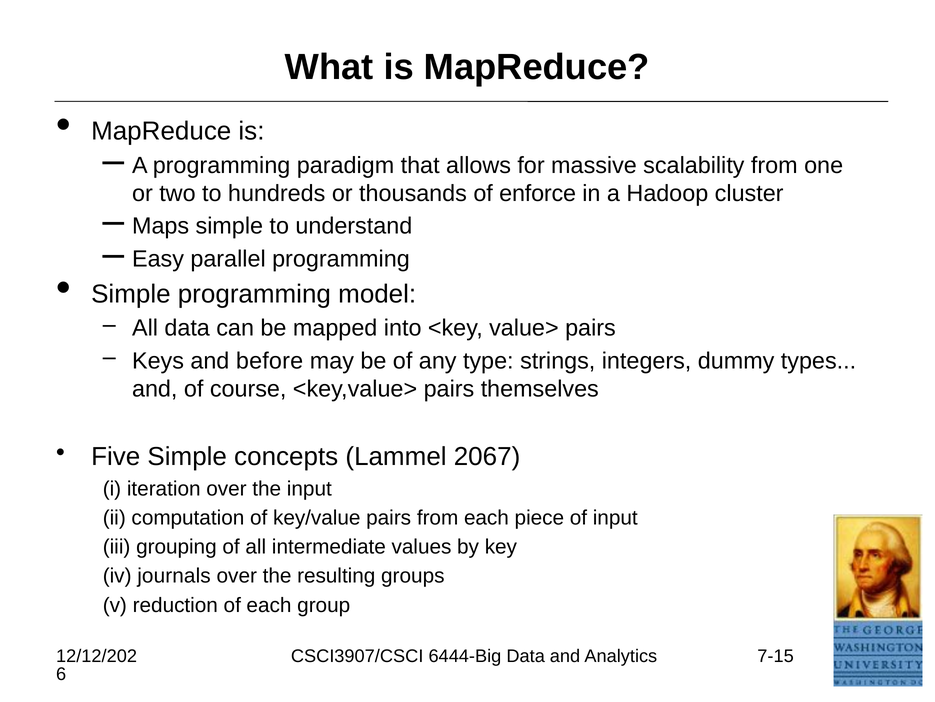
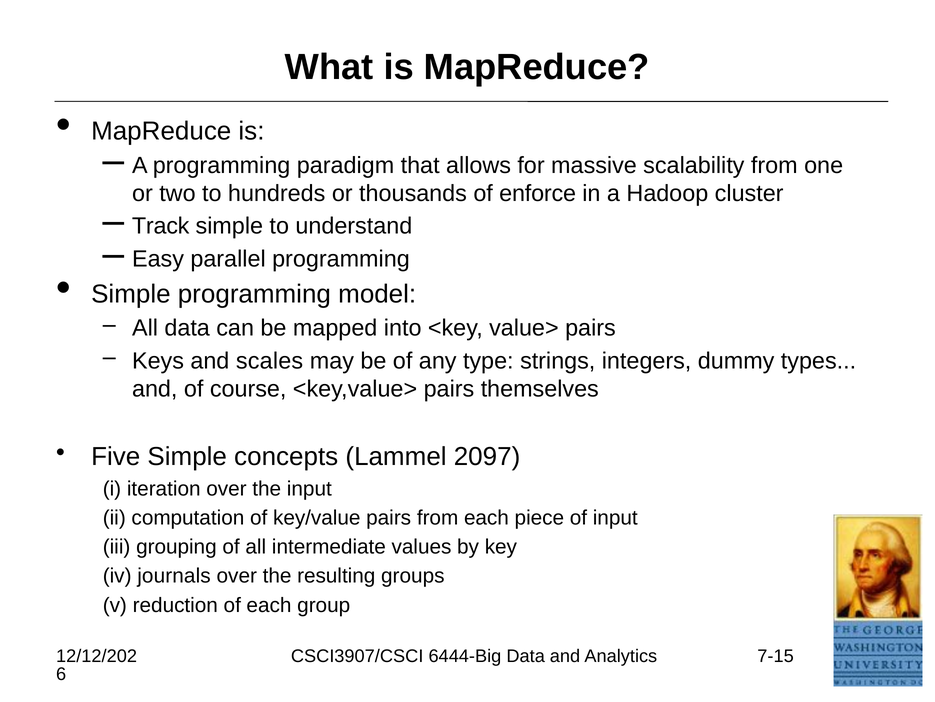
Maps: Maps -> Track
before: before -> scales
2067: 2067 -> 2097
